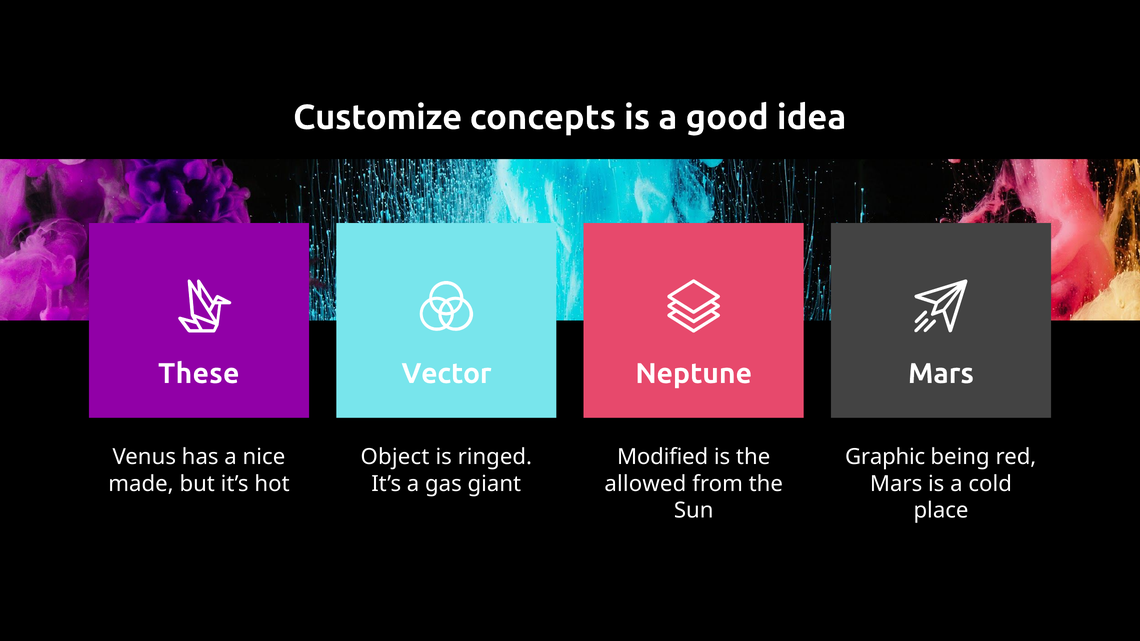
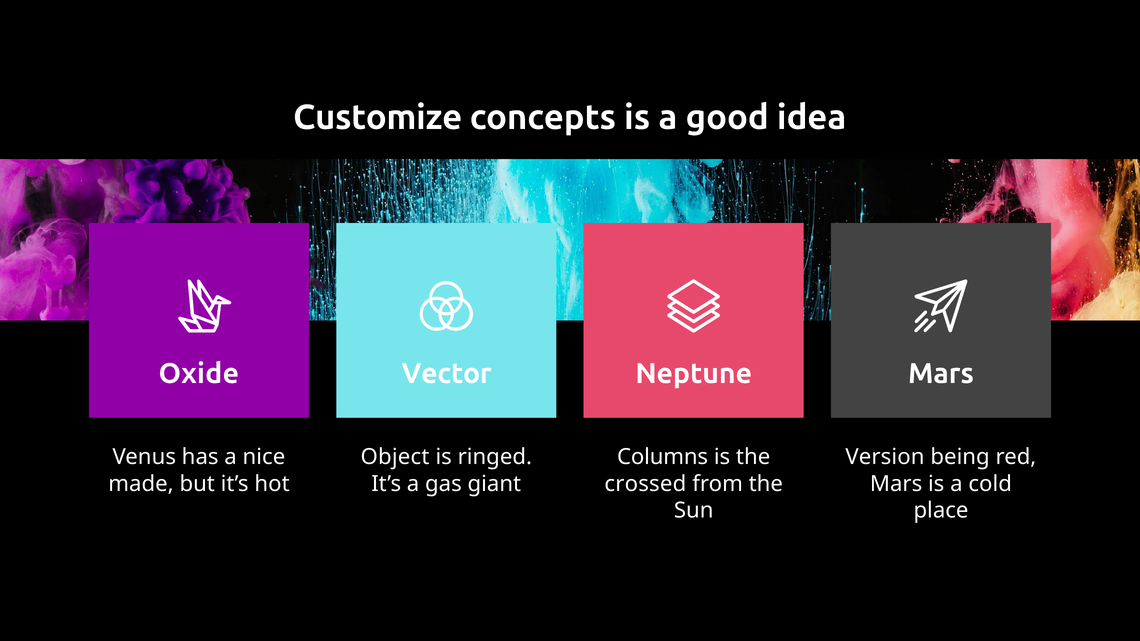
These: These -> Oxide
Modified: Modified -> Columns
Graphic: Graphic -> Version
allowed: allowed -> crossed
